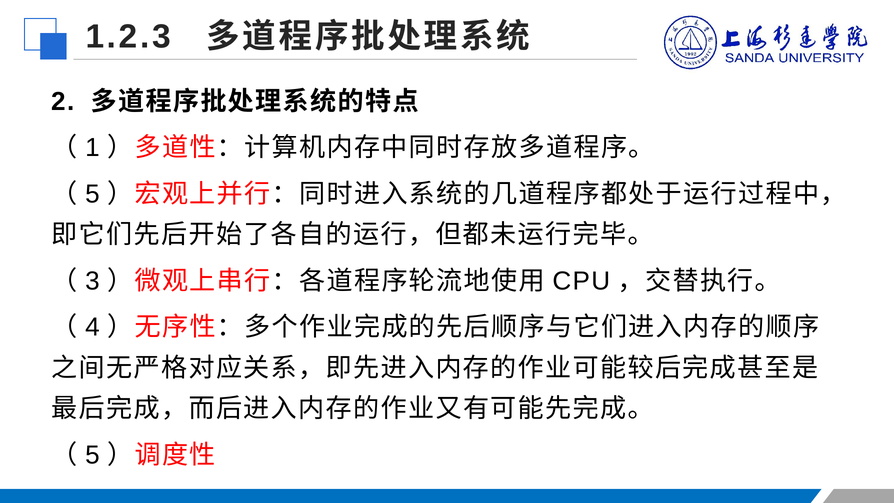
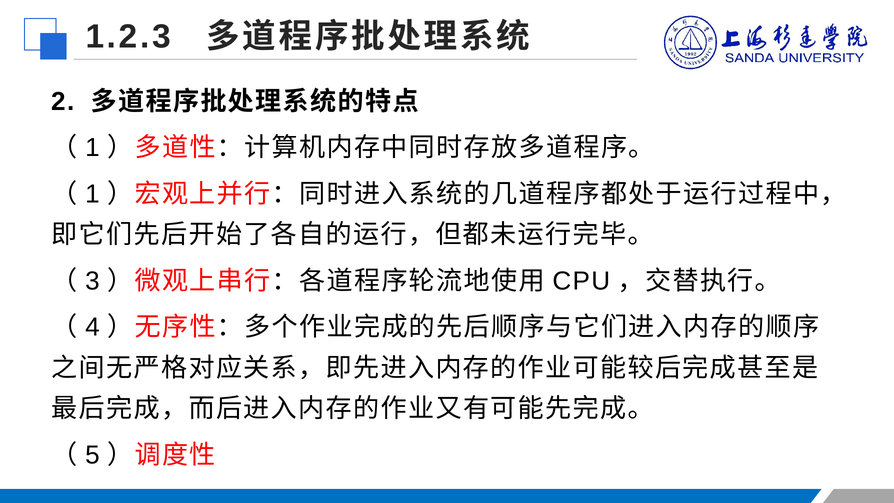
5 at (92, 194): 5 -> 1
